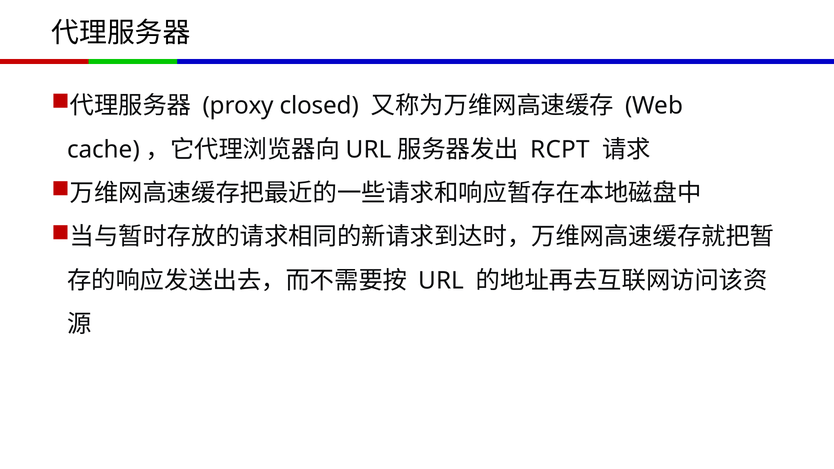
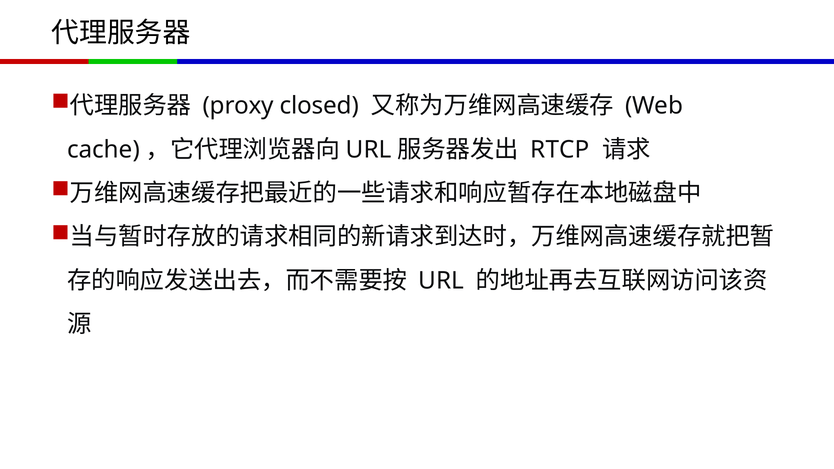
RCPT: RCPT -> RTCP
